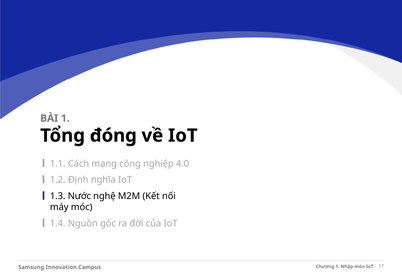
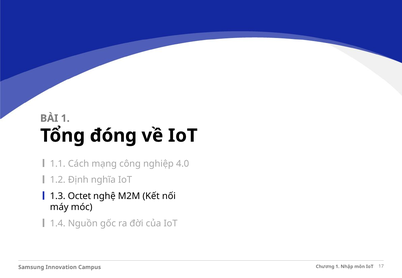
Nước: Nước -> Octet
